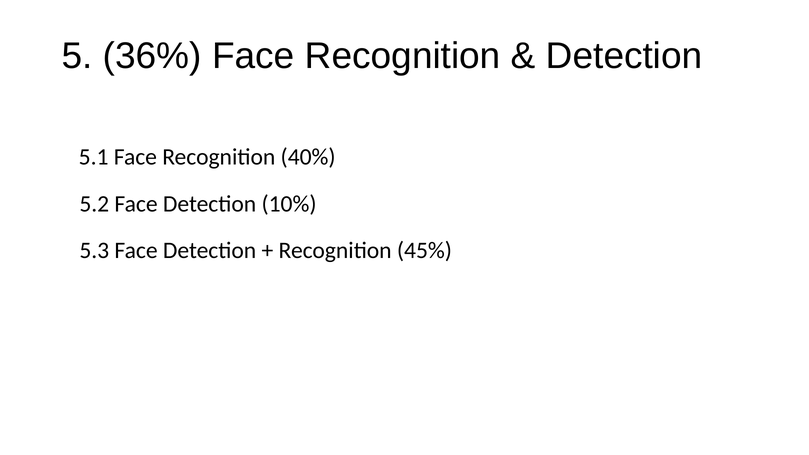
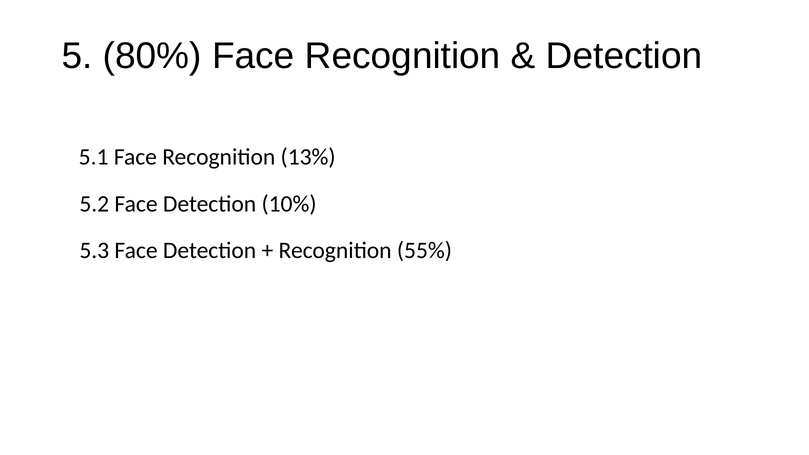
36%: 36% -> 80%
40%: 40% -> 13%
45%: 45% -> 55%
